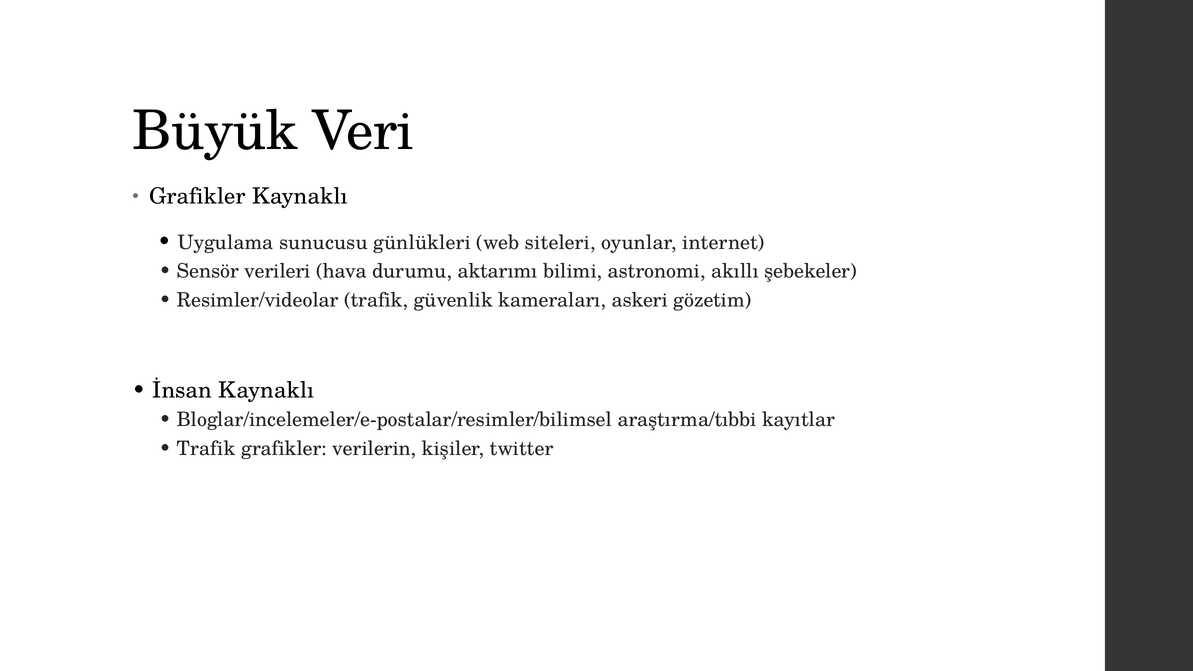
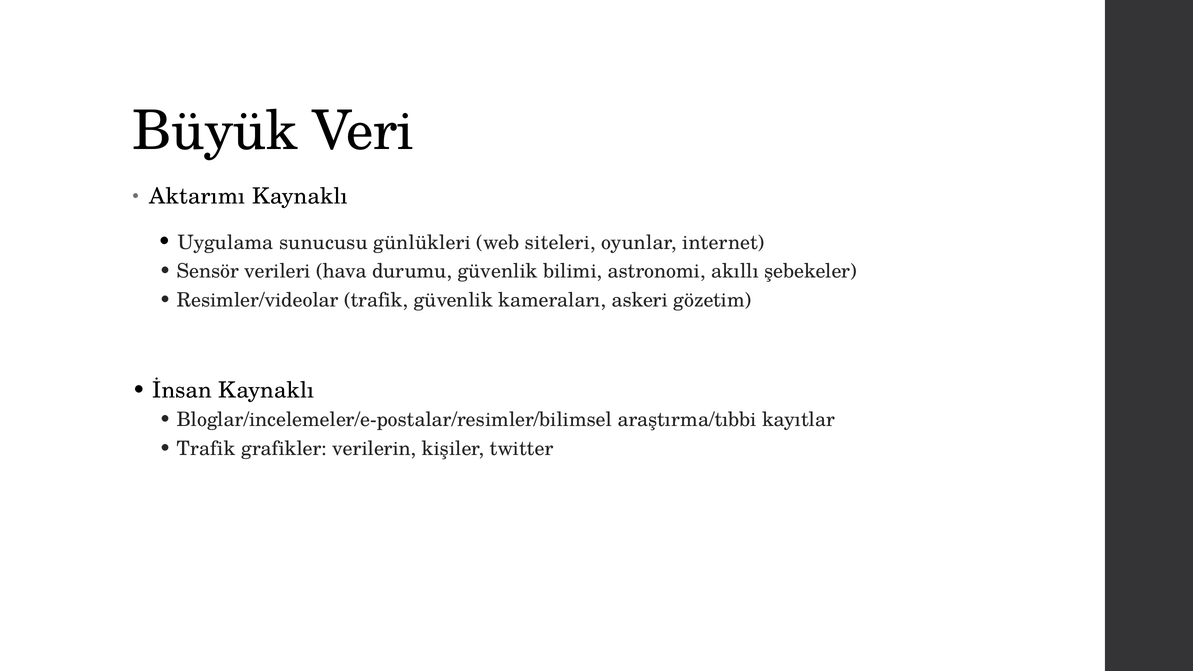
Grafikler at (197, 196): Grafikler -> Aktarımı
durumu aktarımı: aktarımı -> güvenlik
